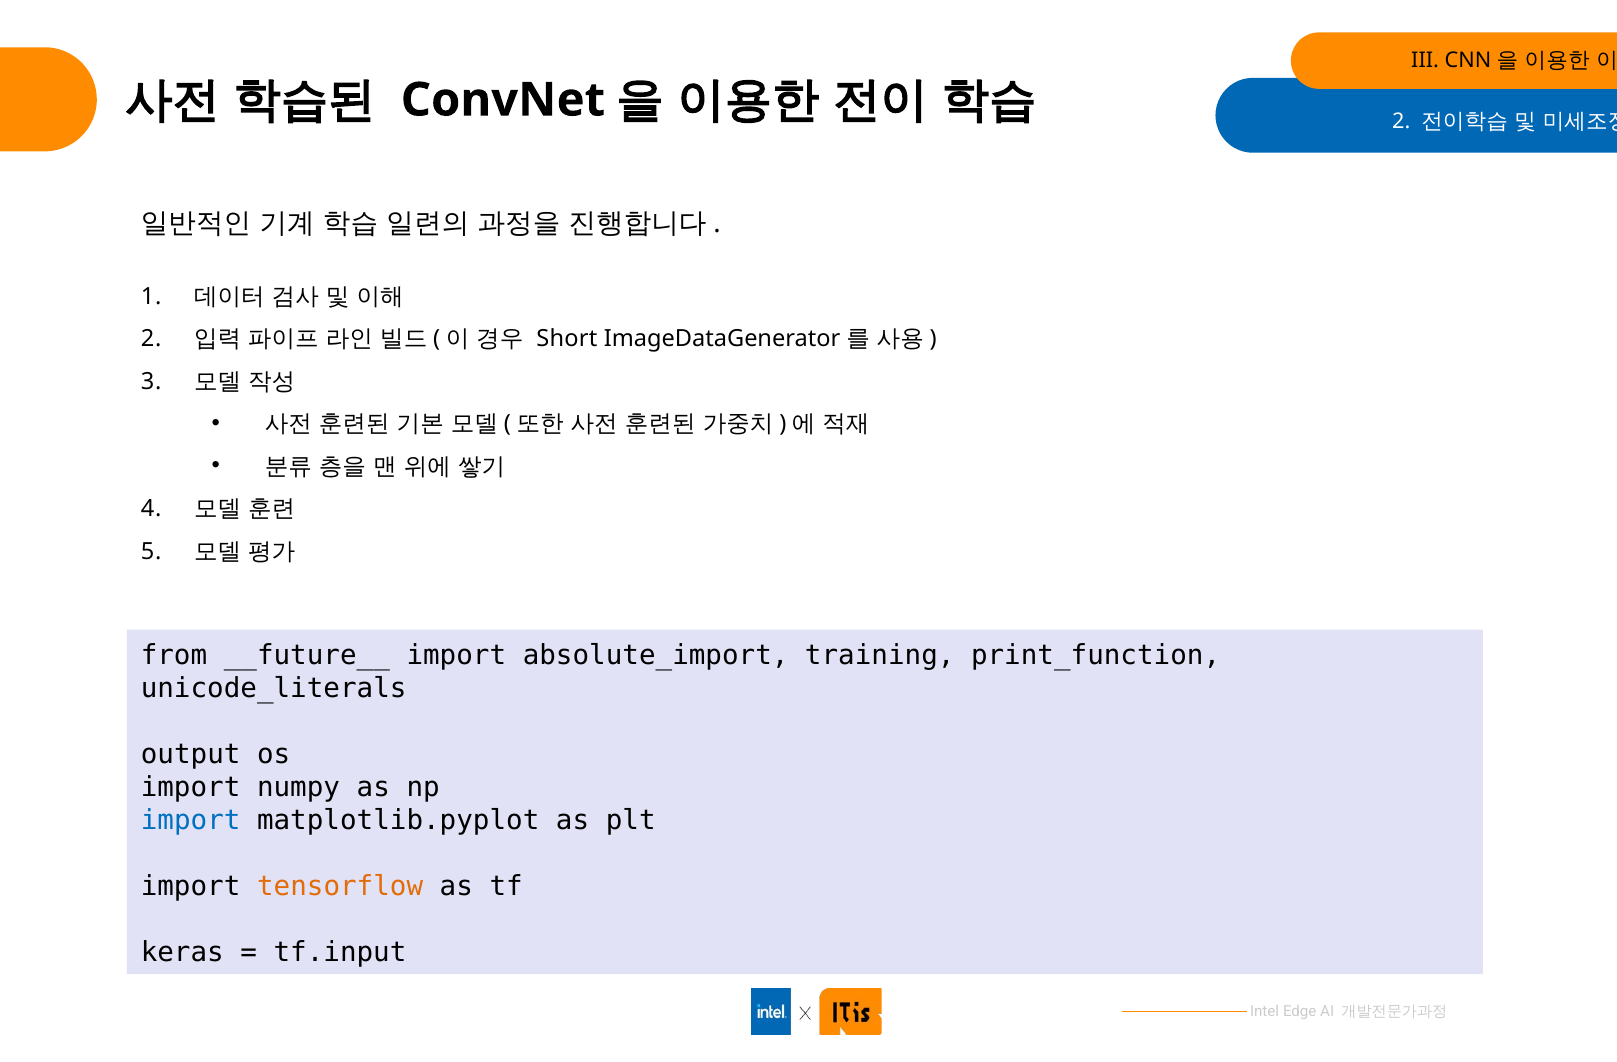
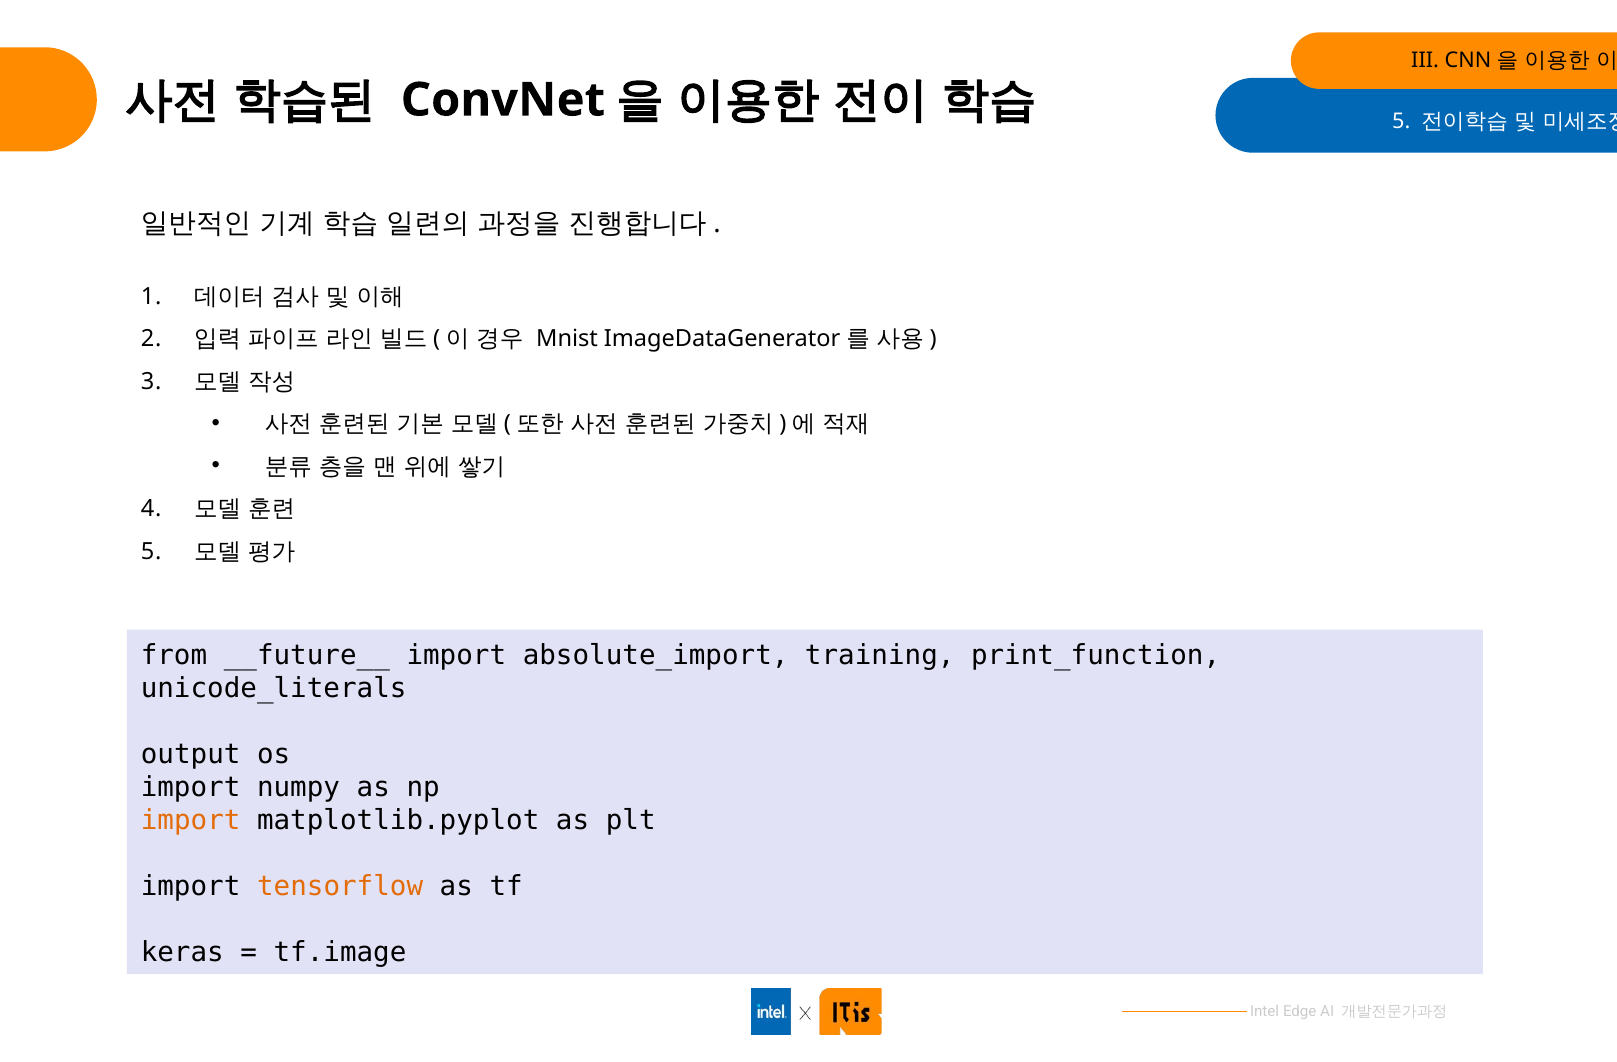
2 at (1401, 122): 2 -> 5
Short: Short -> Mnist
import at (191, 820) colour: blue -> orange
tf.input: tf.input -> tf.image
